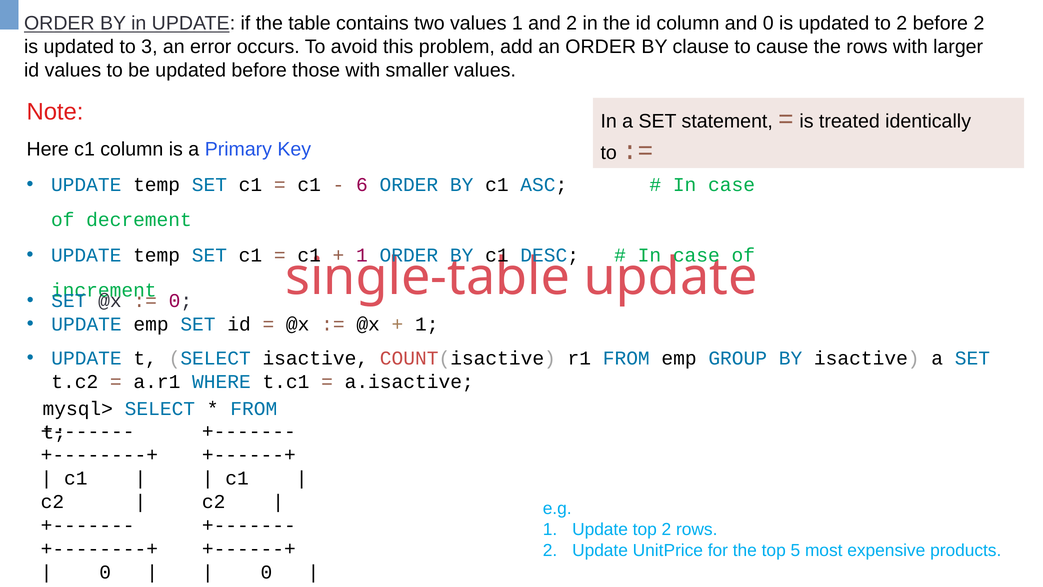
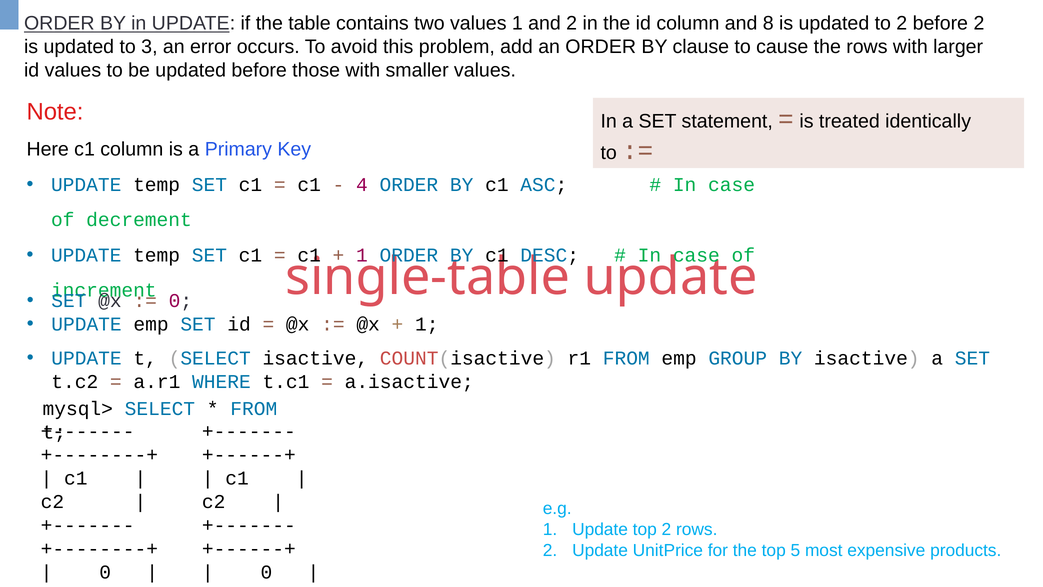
and 0: 0 -> 8
6 at (362, 185): 6 -> 4
